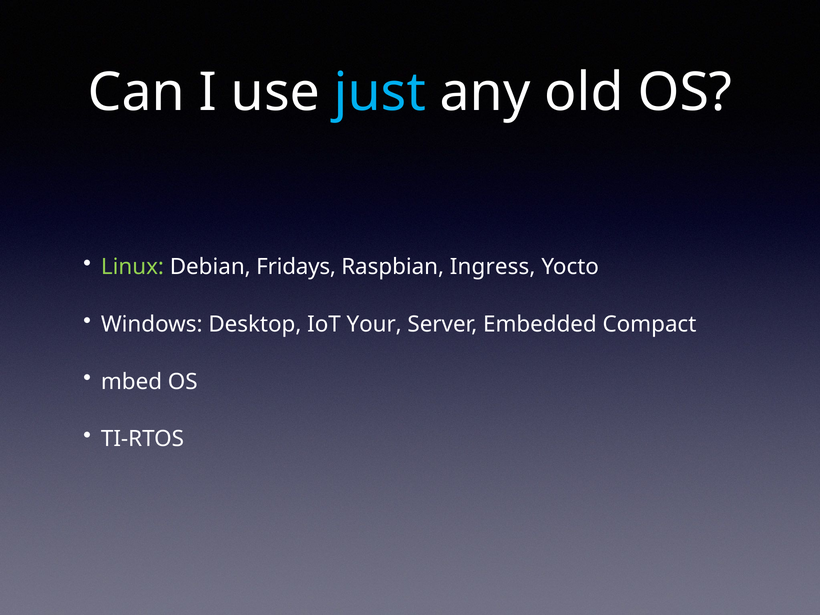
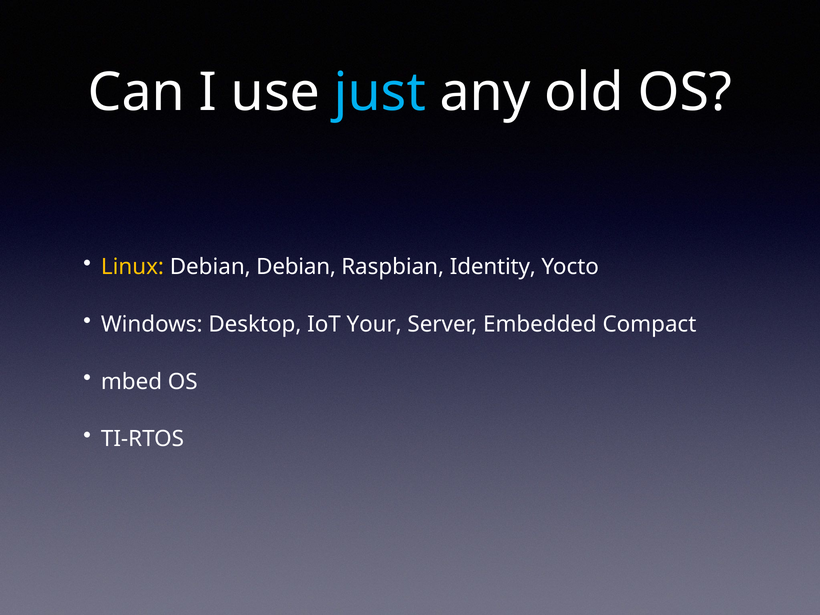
Linux colour: light green -> yellow
Debian Fridays: Fridays -> Debian
Ingress: Ingress -> Identity
